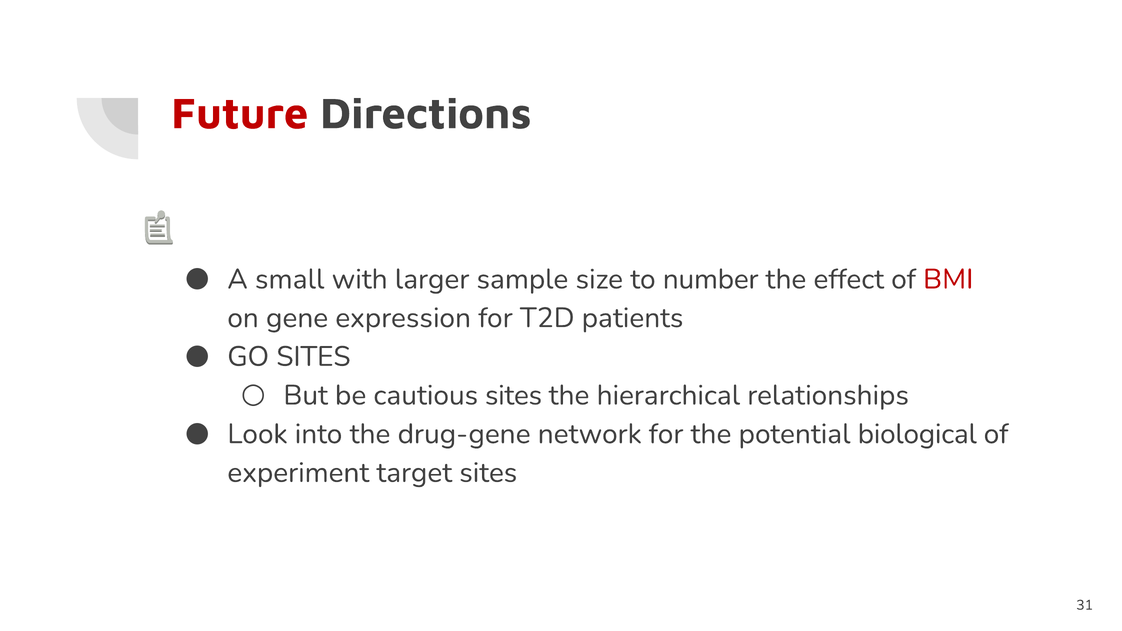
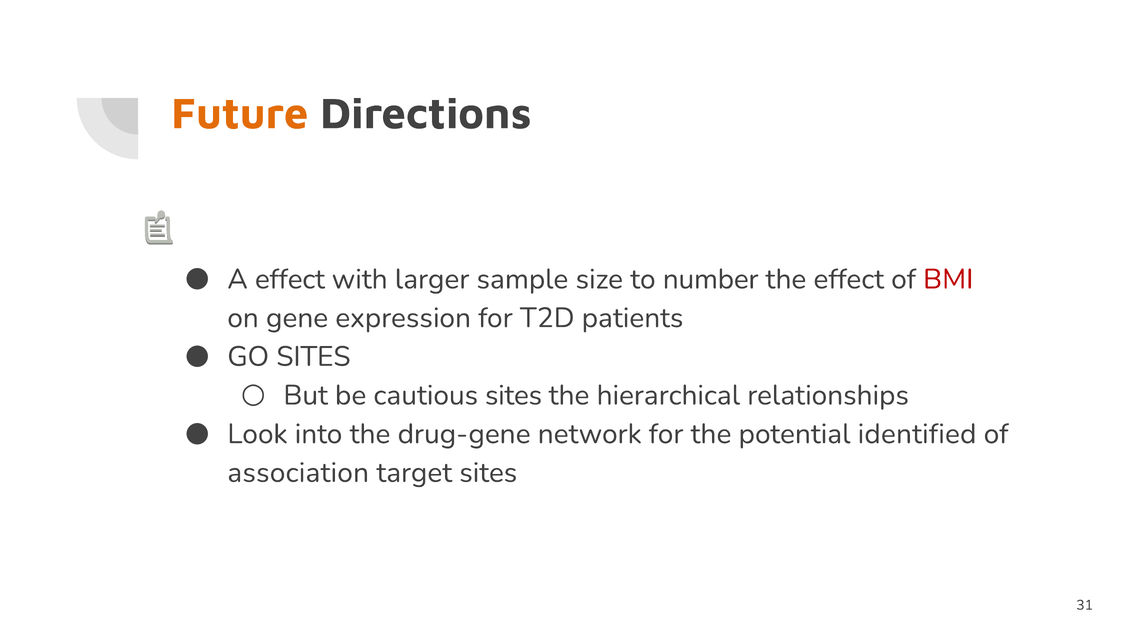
Future colour: red -> orange
A small: small -> effect
biological: biological -> identified
experiment: experiment -> association
